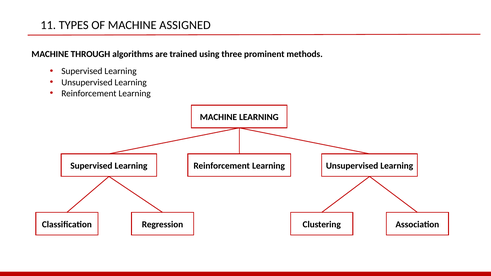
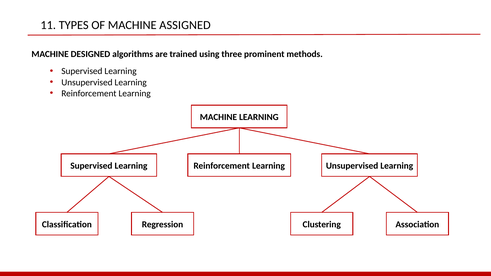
THROUGH: THROUGH -> DESIGNED
